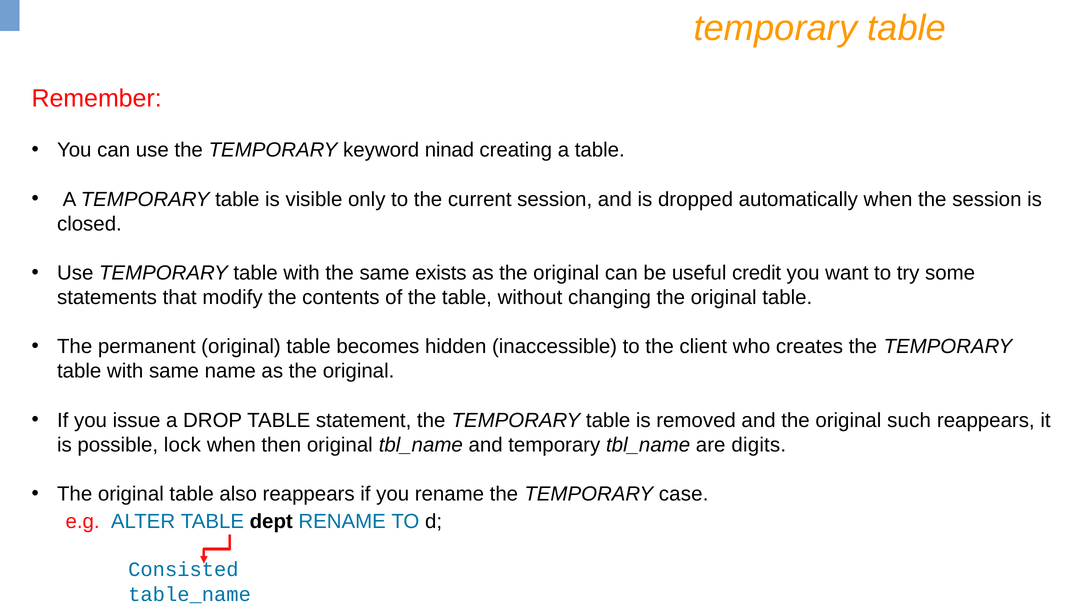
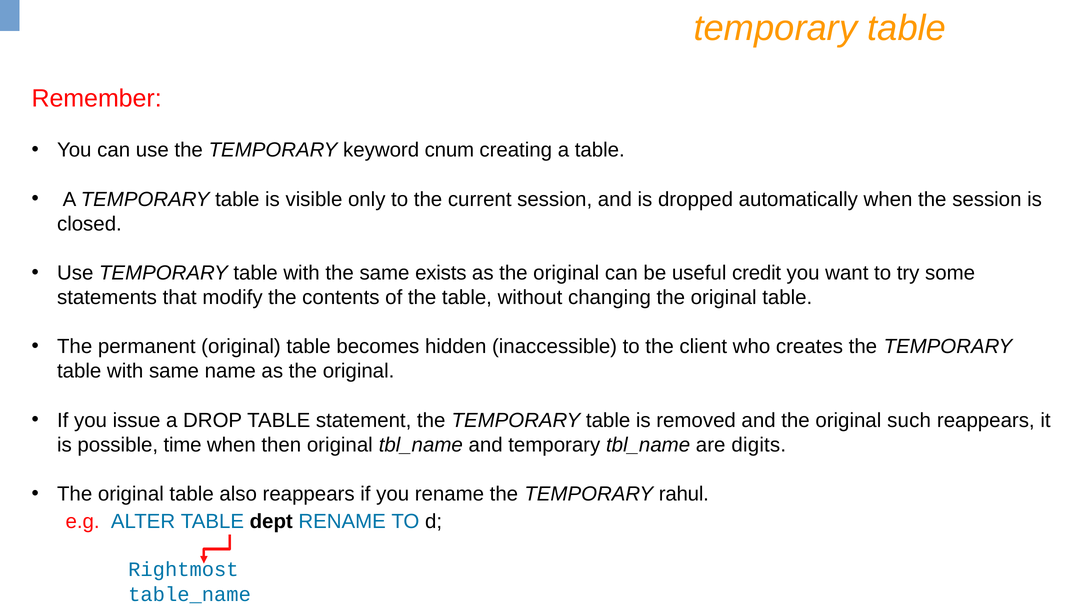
ninad: ninad -> cnum
lock: lock -> time
case: case -> rahul
Consisted: Consisted -> Rightmost
